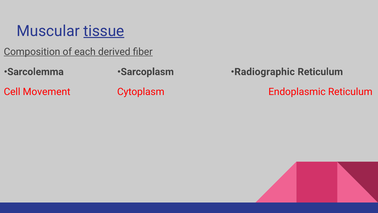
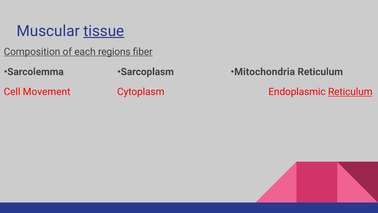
derived: derived -> regions
Radiographic: Radiographic -> Mitochondria
Reticulum at (350, 92) underline: none -> present
